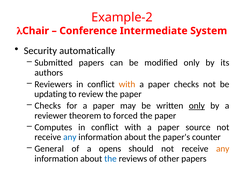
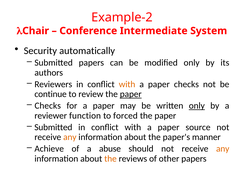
updating: updating -> continue
paper at (131, 94) underline: none -> present
theorem: theorem -> function
Computes at (53, 127): Computes -> Submitted
any at (70, 137) colour: blue -> orange
counter: counter -> manner
General: General -> Achieve
opens: opens -> abuse
the at (110, 159) colour: blue -> orange
